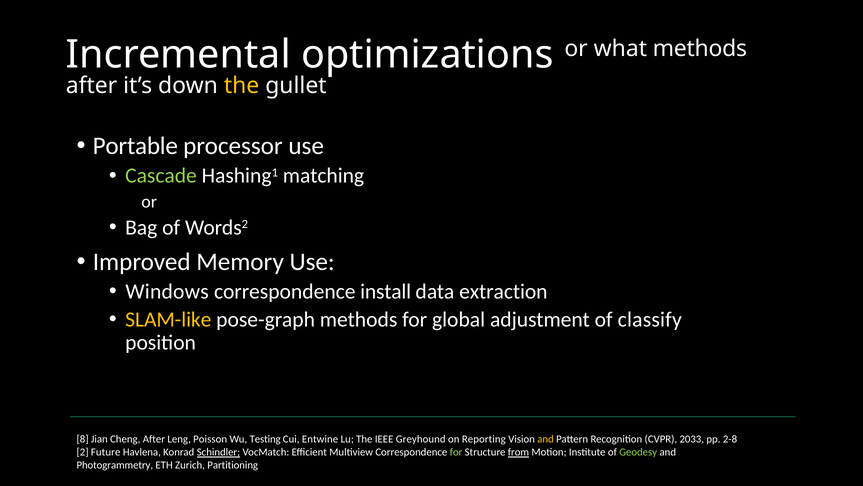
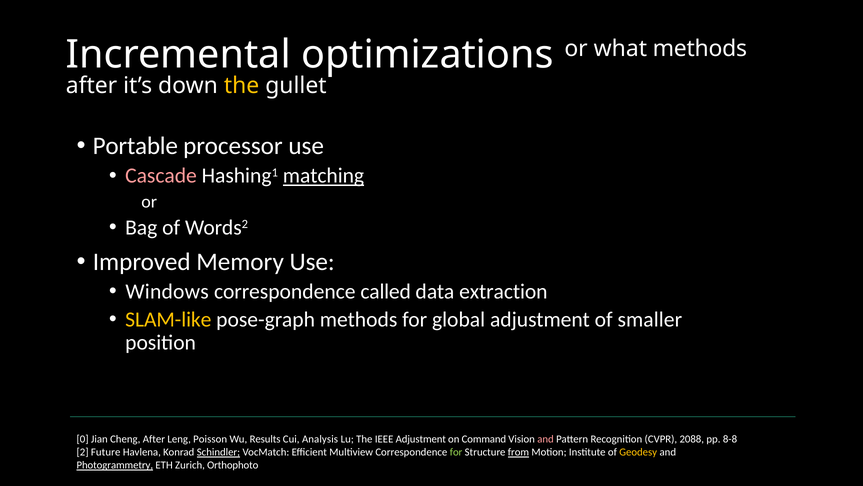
Cascade colour: light green -> pink
matching underline: none -> present
install: install -> called
classify: classify -> smaller
8: 8 -> 0
Testing: Testing -> Results
Entwine: Entwine -> Analysis
IEEE Greyhound: Greyhound -> Adjustment
Reporting: Reporting -> Command
and at (546, 439) colour: yellow -> pink
2033: 2033 -> 2088
2-8: 2-8 -> 8-8
Geodesy colour: light green -> yellow
Photogrammetry underline: none -> present
Partitioning: Partitioning -> Orthophoto
